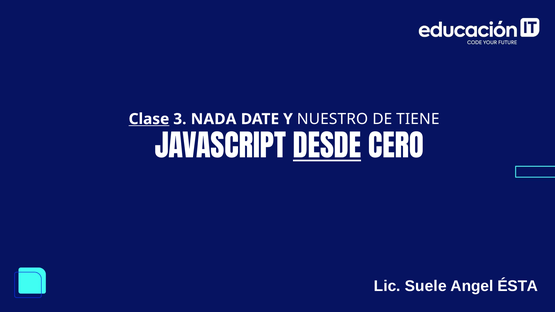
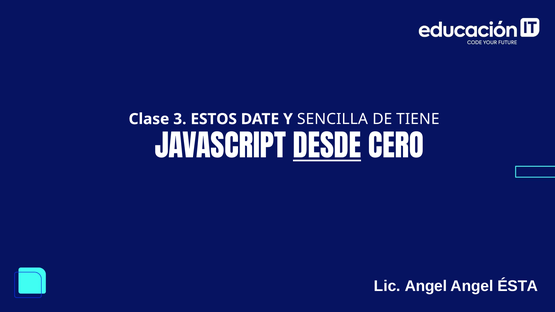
Clase underline: present -> none
NADA: NADA -> ESTOS
NUESTRO: NUESTRO -> SENCILLA
Lic Suele: Suele -> Angel
